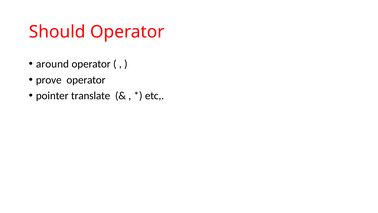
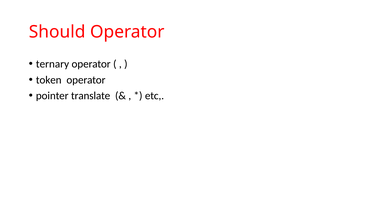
around: around -> ternary
prove: prove -> token
